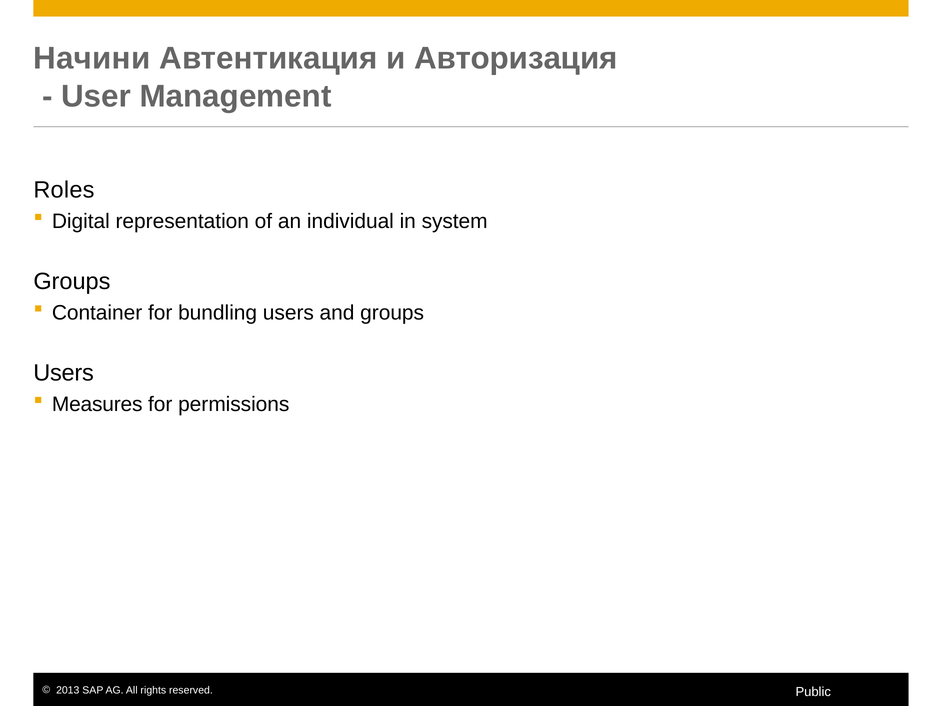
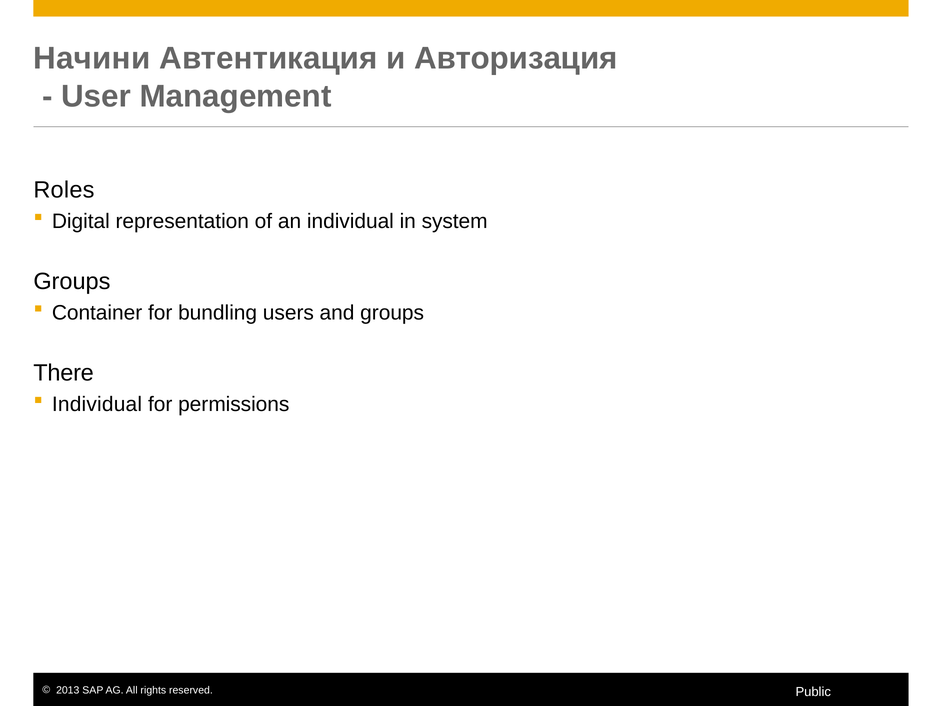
Users at (64, 373): Users -> There
Measures at (97, 405): Measures -> Individual
